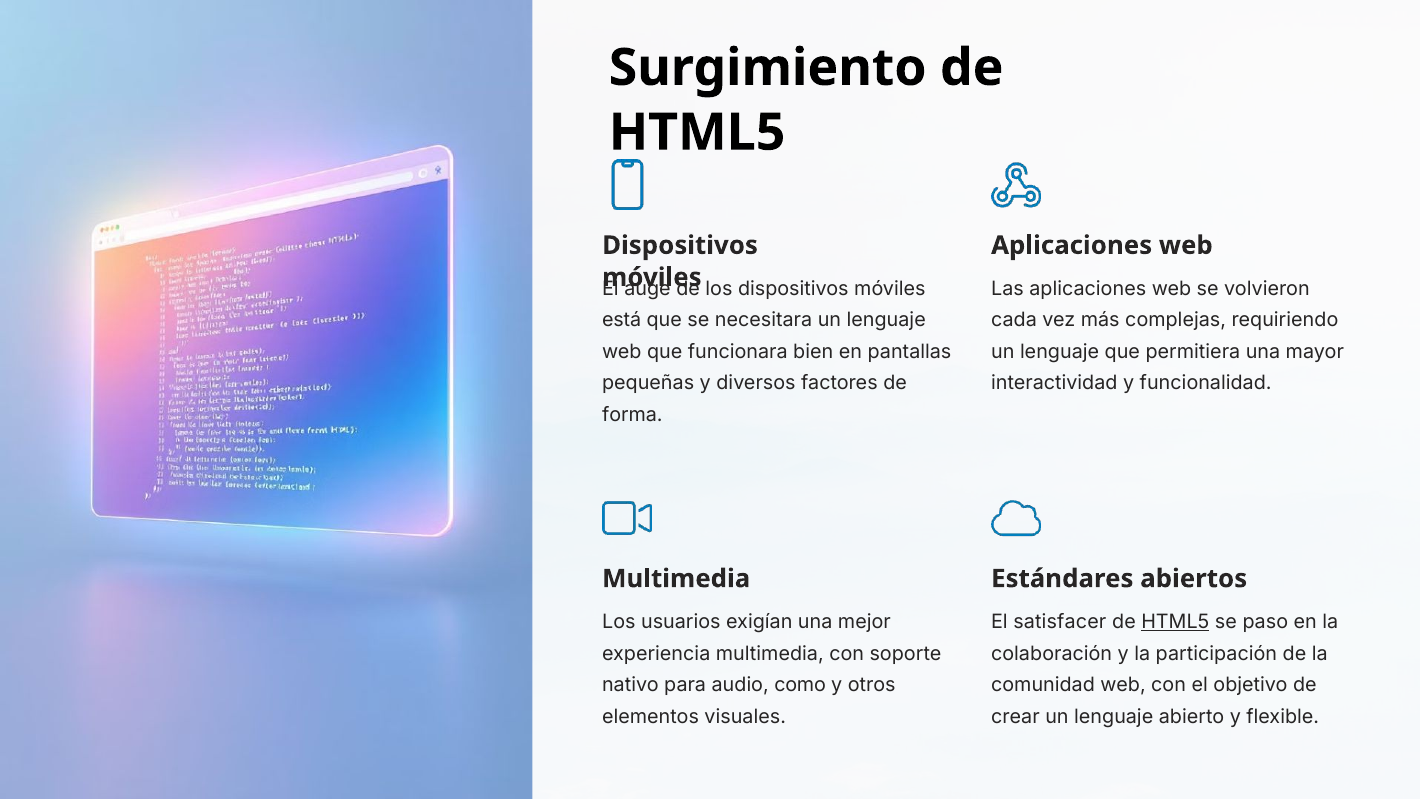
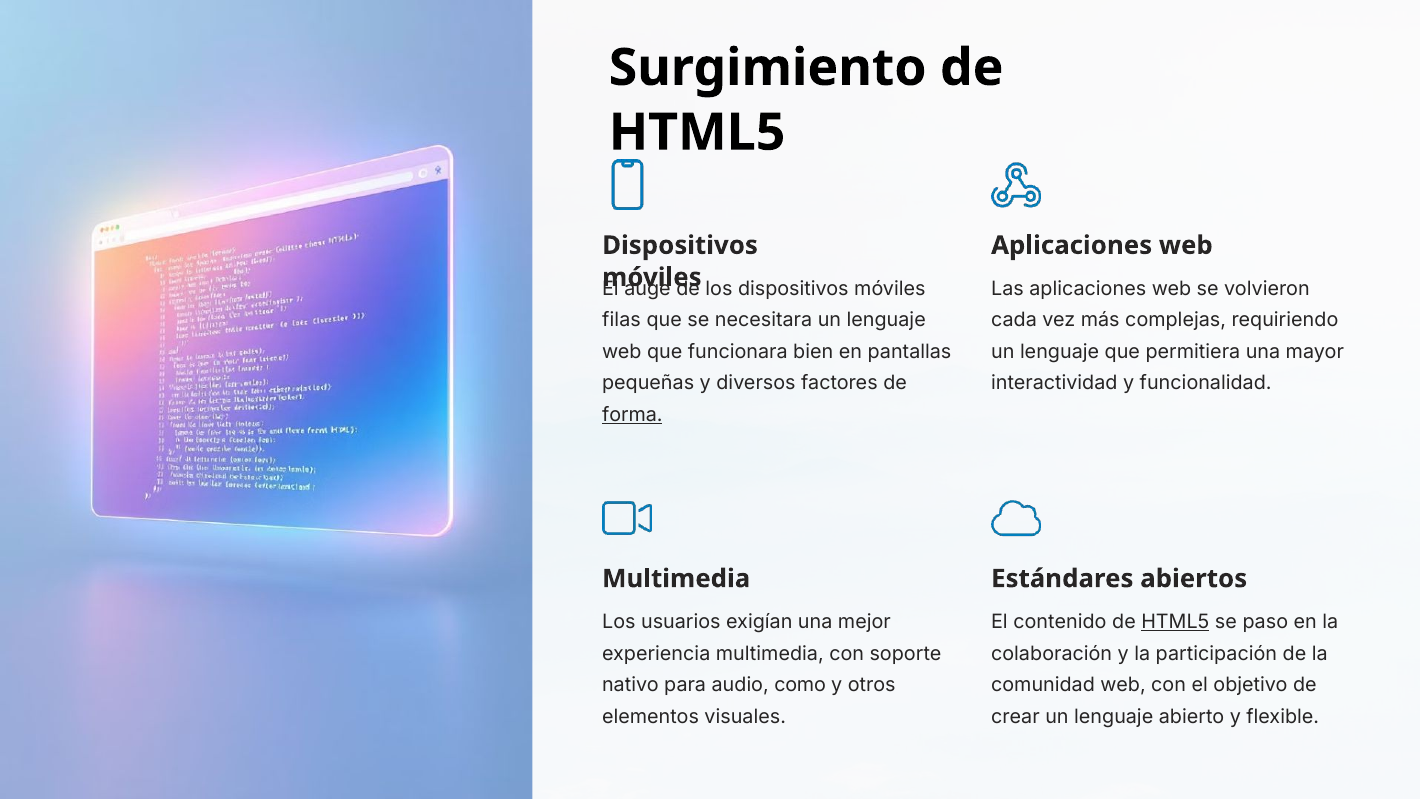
está: está -> filas
forma underline: none -> present
satisfacer: satisfacer -> contenido
